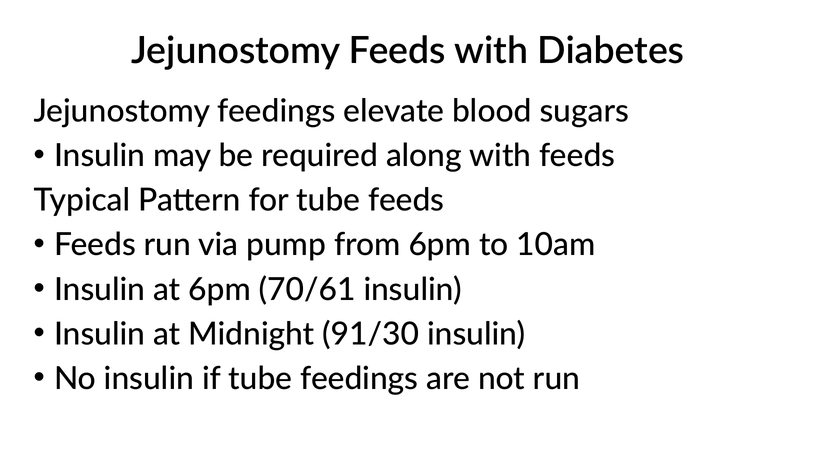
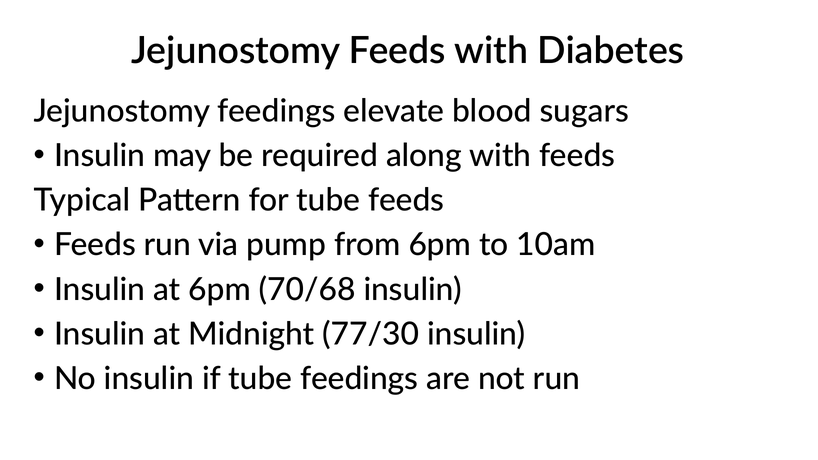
70/61: 70/61 -> 70/68
91/30: 91/30 -> 77/30
